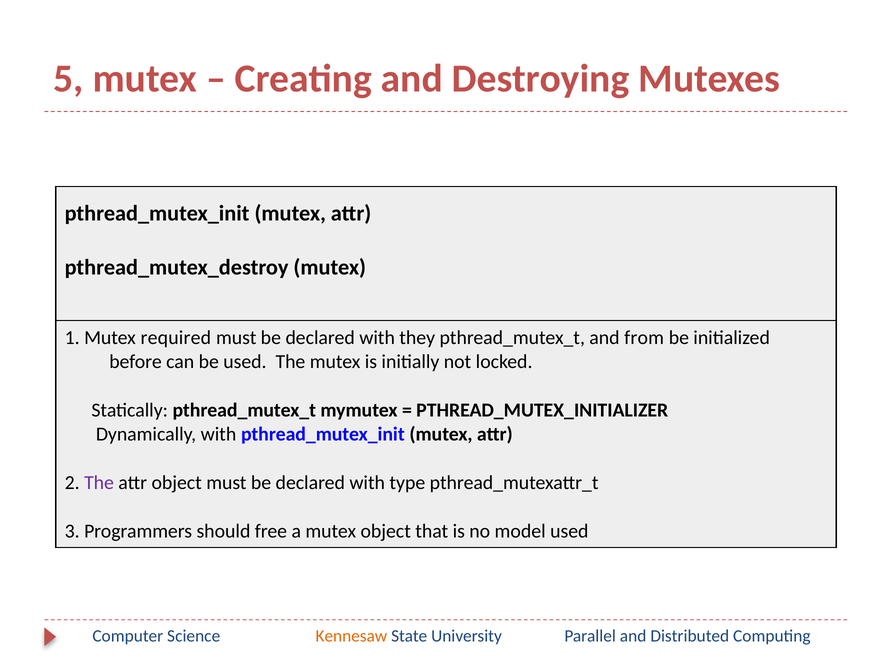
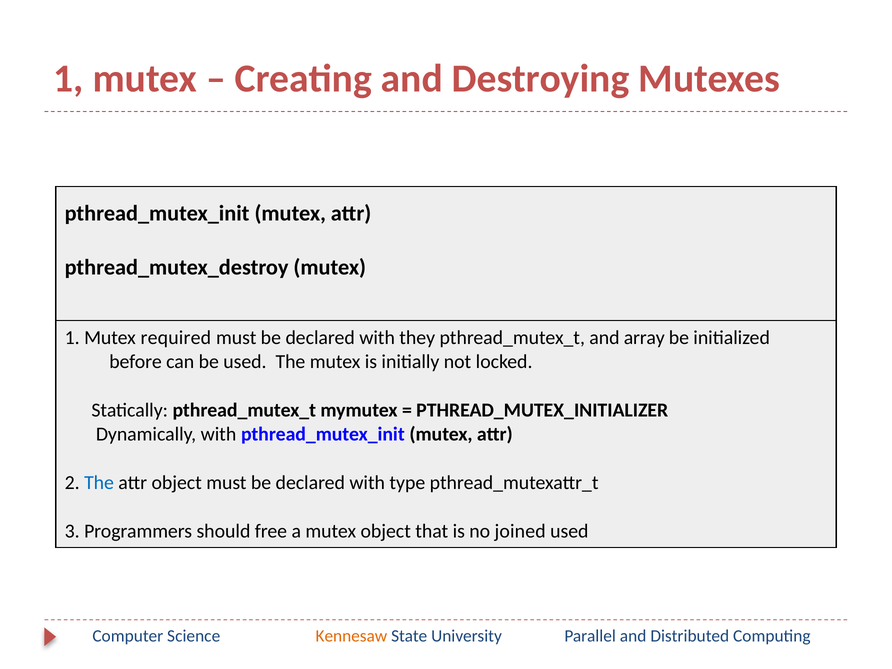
5 at (69, 79): 5 -> 1
from: from -> array
The at (99, 483) colour: purple -> blue
model: model -> joined
